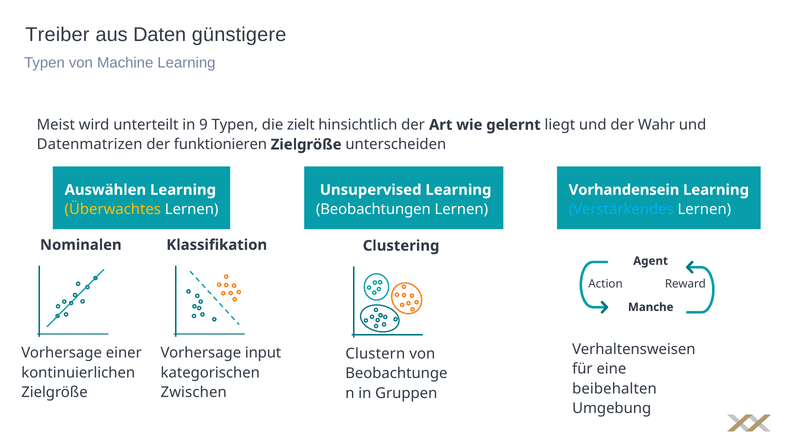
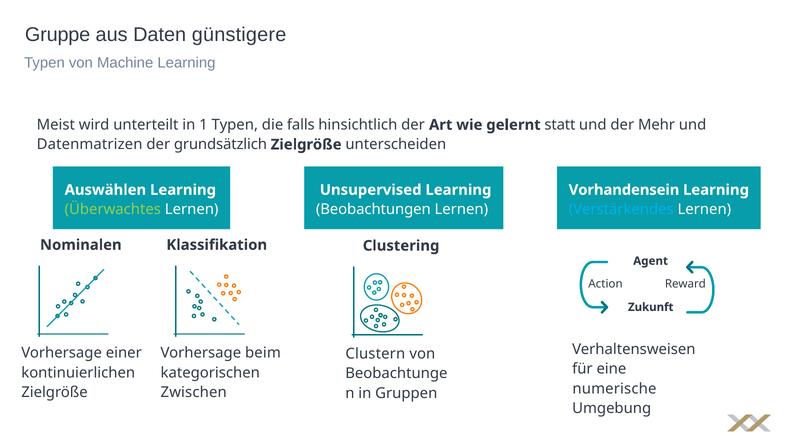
Treiber: Treiber -> Gruppe
9: 9 -> 1
zielt: zielt -> falls
liegt: liegt -> statt
Wahr: Wahr -> Mehr
funktionieren: funktionieren -> grundsätzlich
Überwachtes colour: yellow -> light green
Manche: Manche -> Zukunft
input: input -> beim
beibehalten: beibehalten -> numerische
